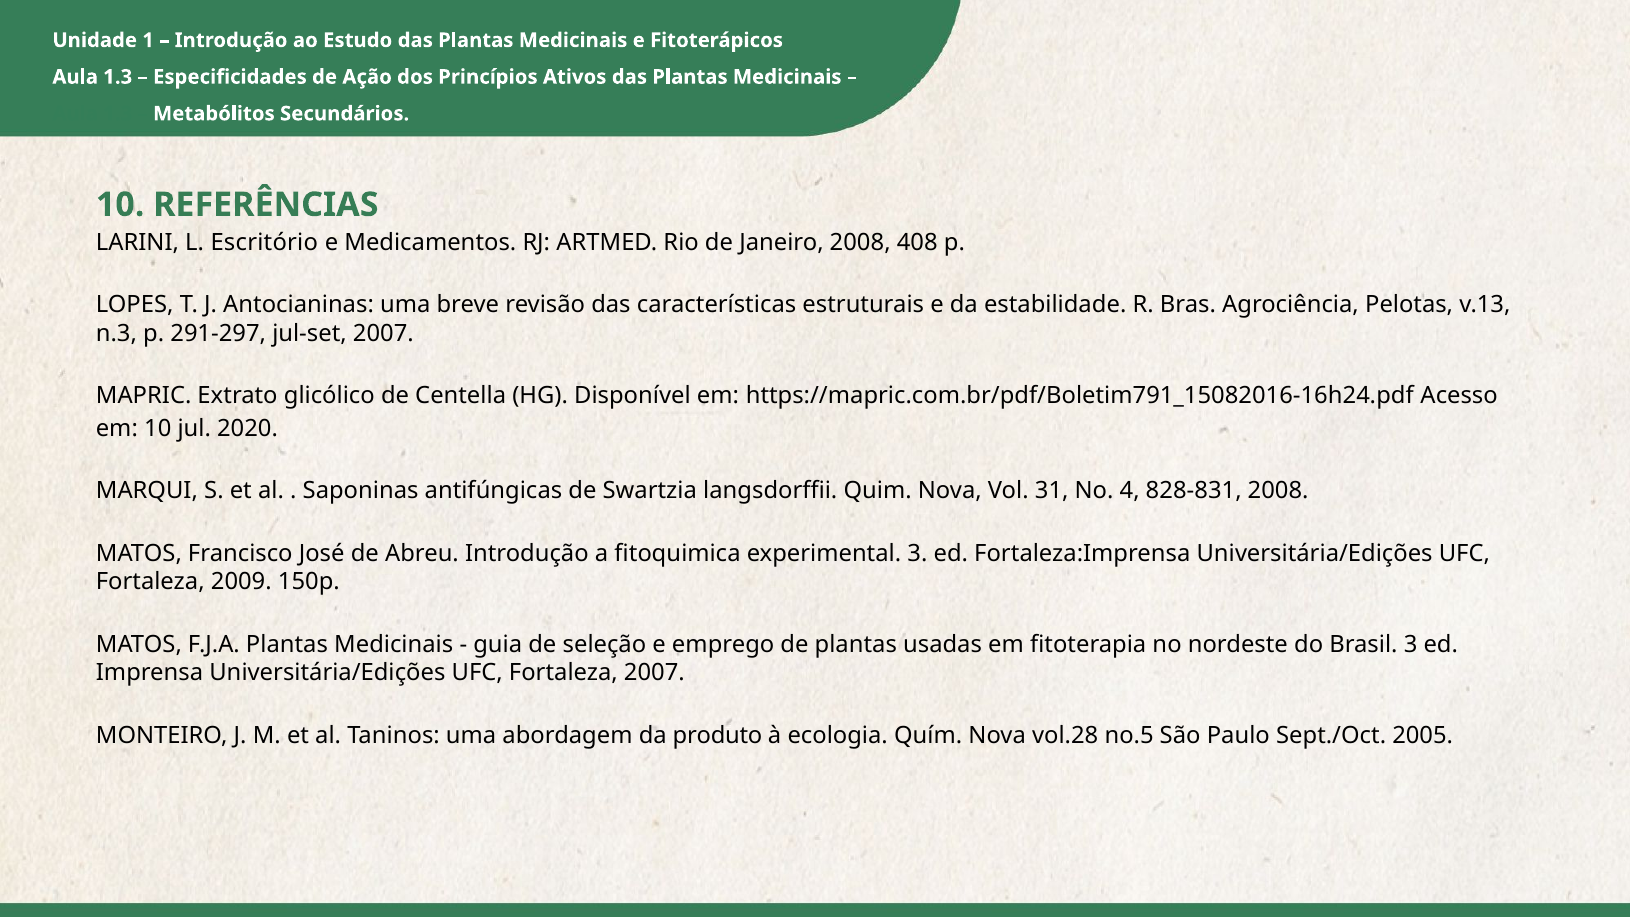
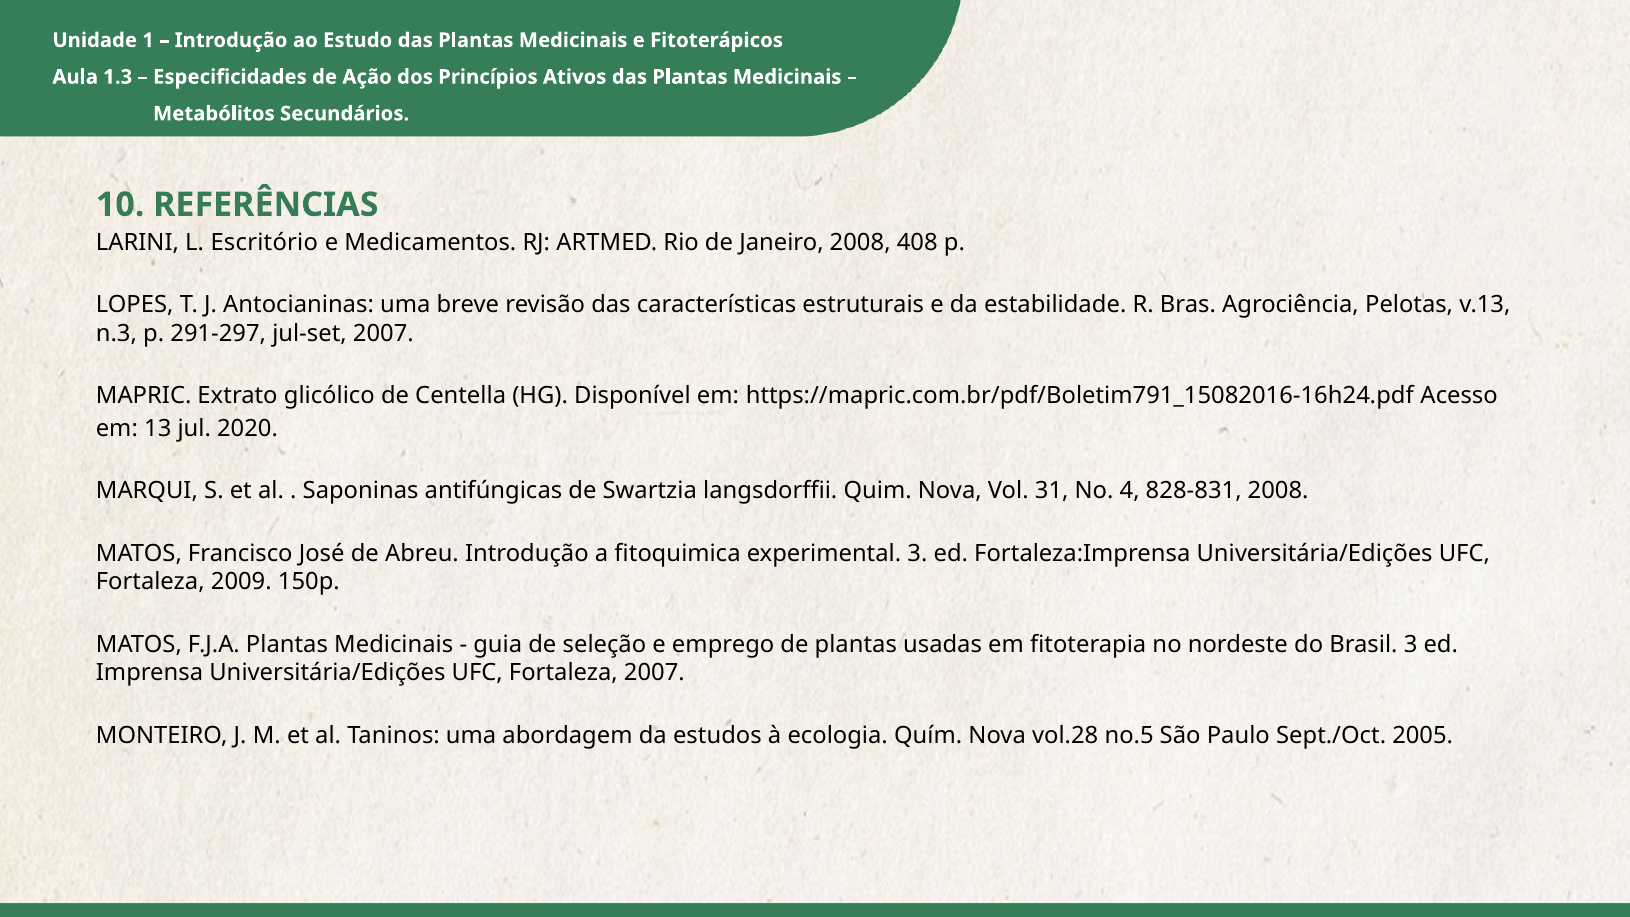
em 10: 10 -> 13
produto: produto -> estudos
